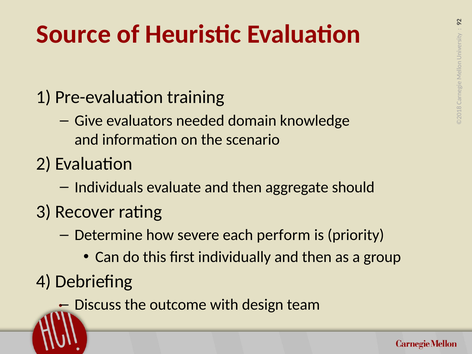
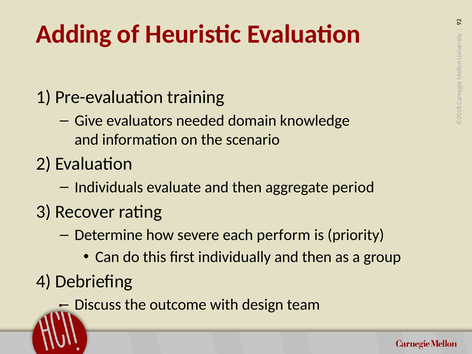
Source: Source -> Adding
should: should -> period
